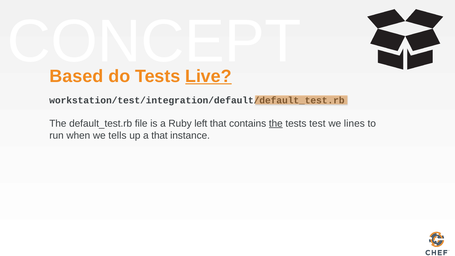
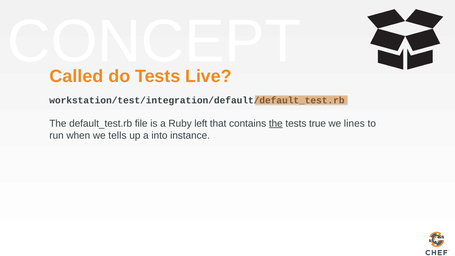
Based: Based -> Called
Live underline: present -> none
test: test -> true
a that: that -> into
